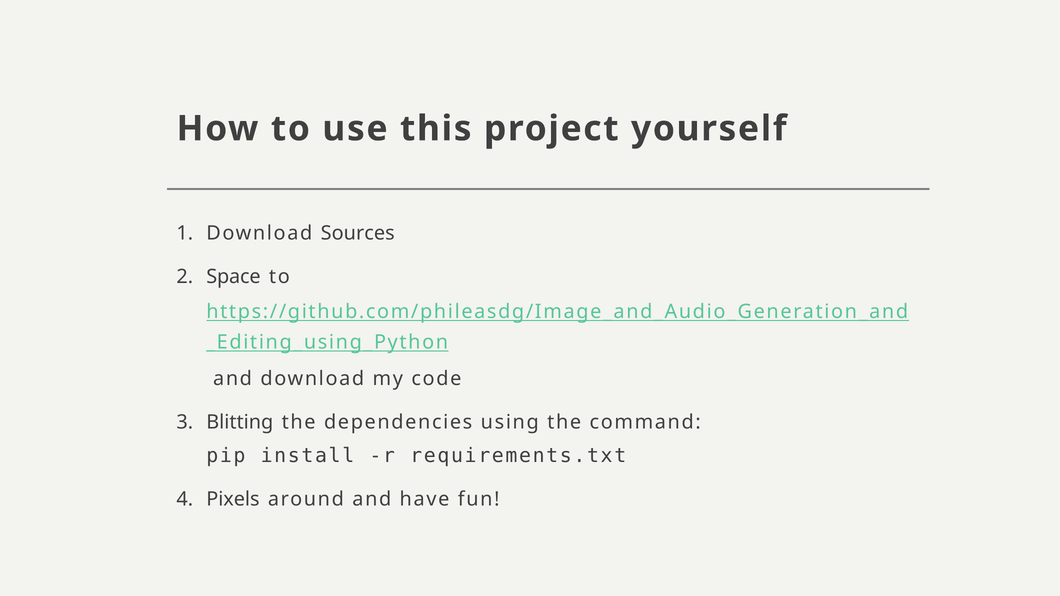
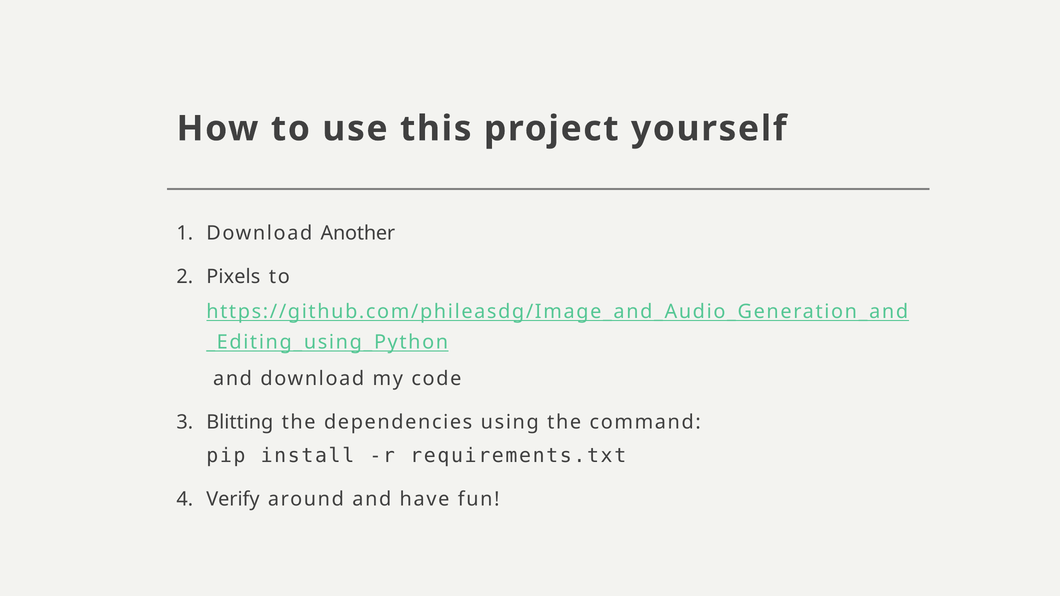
Sources: Sources -> Another
Space: Space -> Pixels
Pixels: Pixels -> Verify
